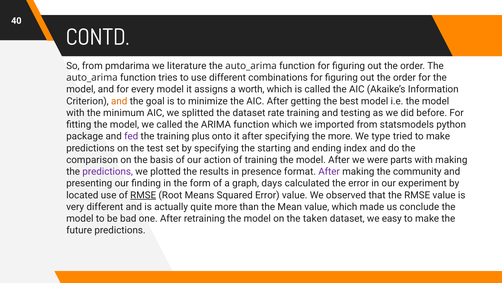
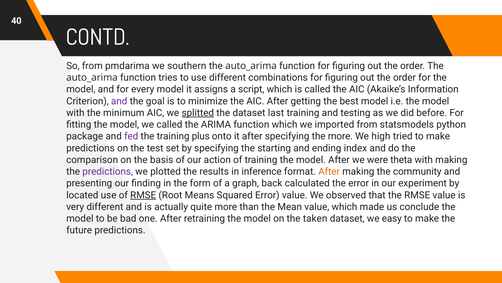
literature: literature -> southern
worth: worth -> script
and at (119, 101) colour: orange -> purple
splitted underline: none -> present
rate: rate -> last
type: type -> high
parts: parts -> theta
presence: presence -> inference
After at (329, 171) colour: purple -> orange
days: days -> back
